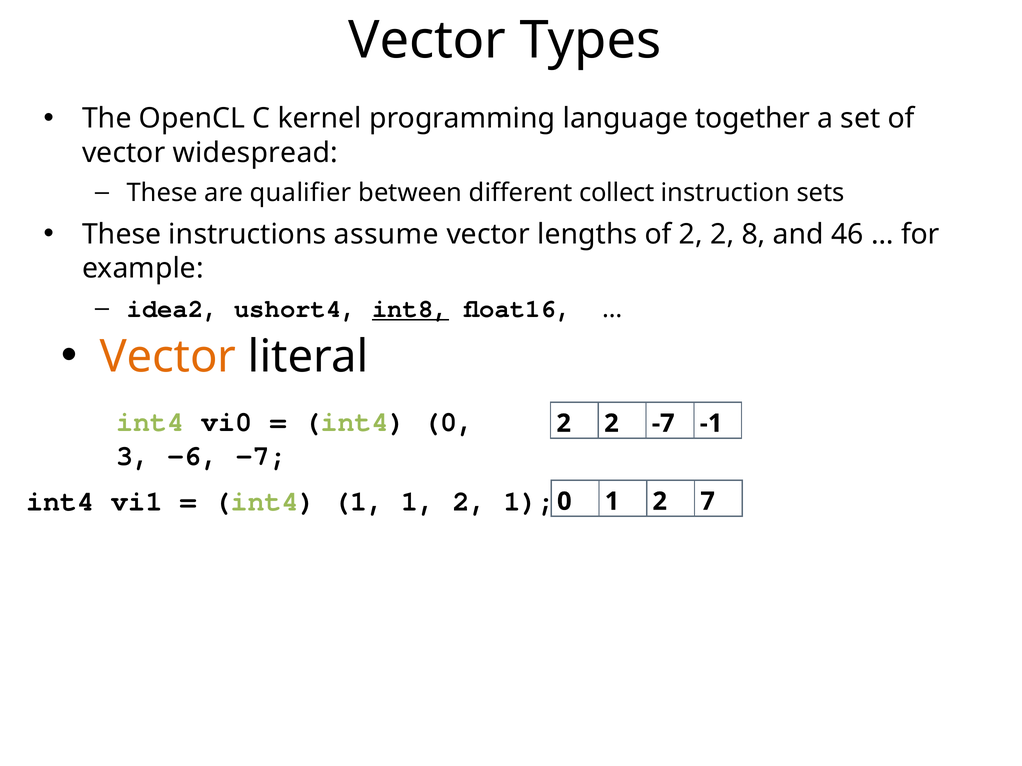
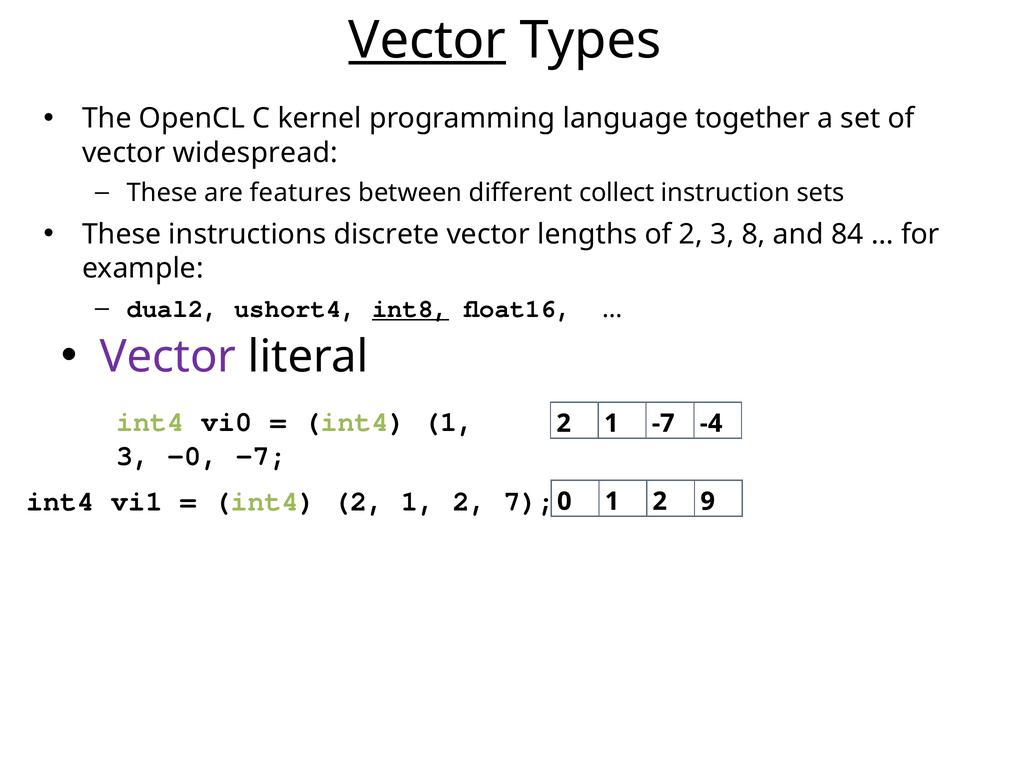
Vector at (427, 40) underline: none -> present
qualifier: qualifier -> features
assume: assume -> discrete
of 2 2: 2 -> 3
46: 46 -> 84
idea2: idea2 -> dual2
Vector at (168, 357) colour: orange -> purple
int4 0: 0 -> 1
2 at (611, 424): 2 -> 1
-1: -1 -> -4
-6: -6 -> -0
int4 1: 1 -> 2
2 1: 1 -> 7
7: 7 -> 9
